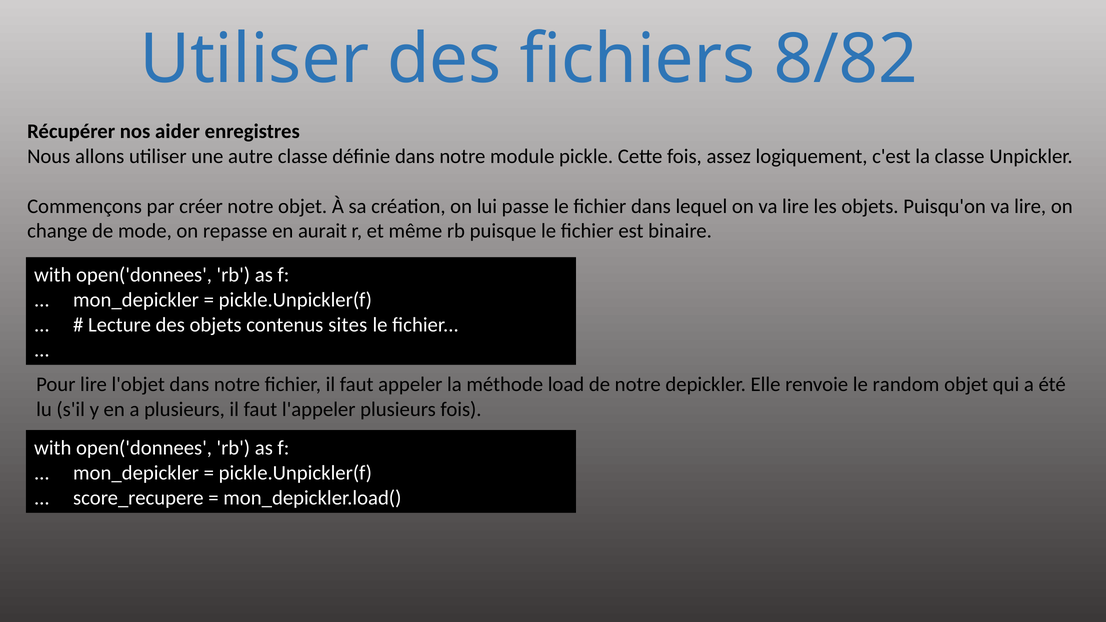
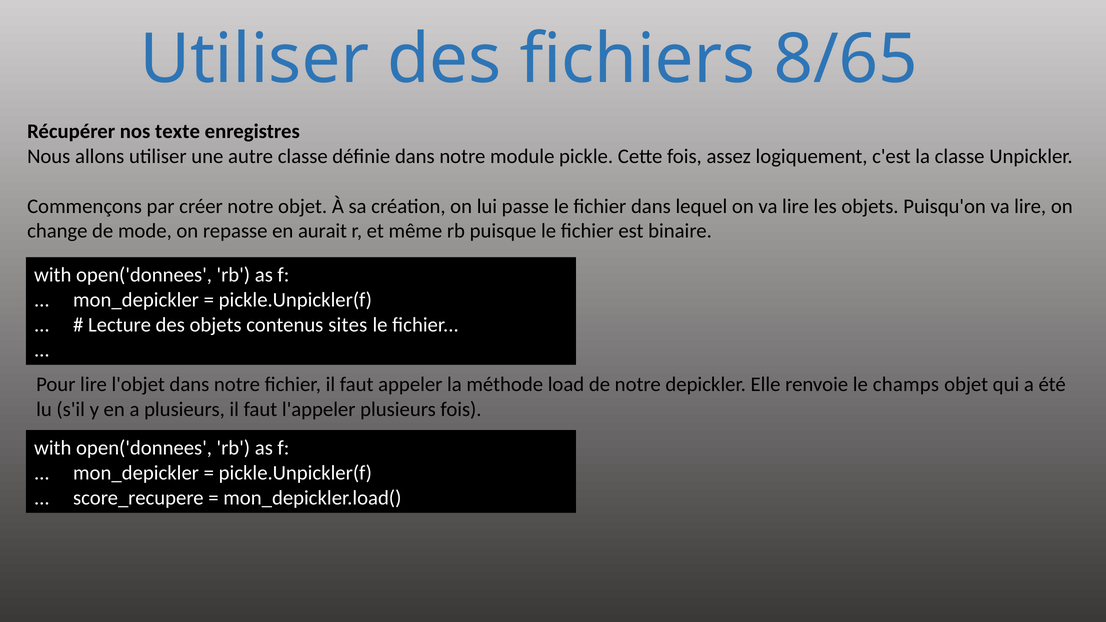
8/82: 8/82 -> 8/65
aider: aider -> texte
random: random -> champs
